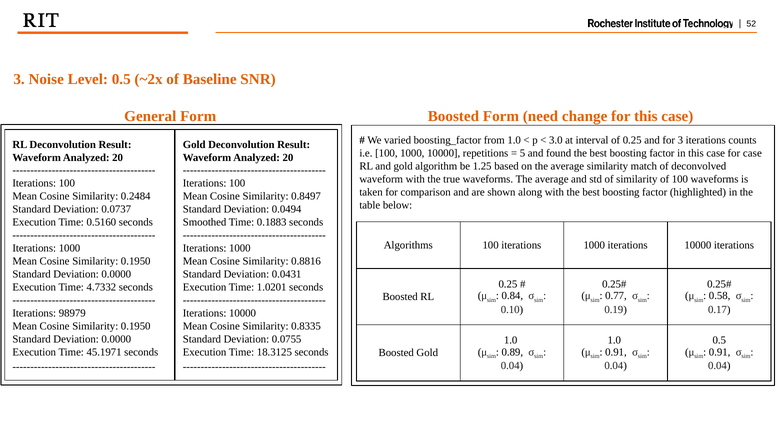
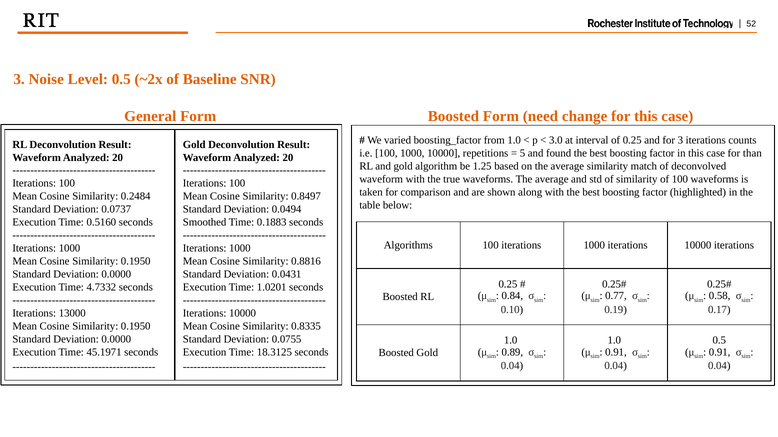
for case: case -> than
98979: 98979 -> 13000
